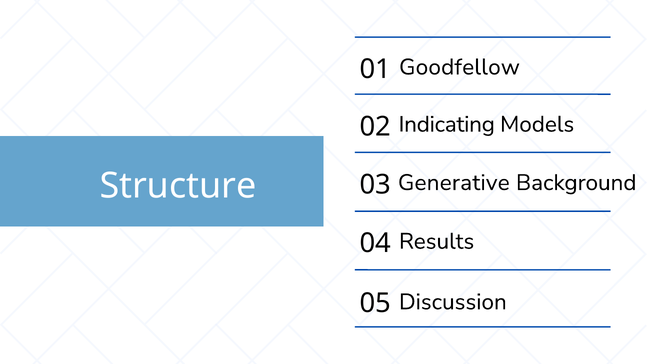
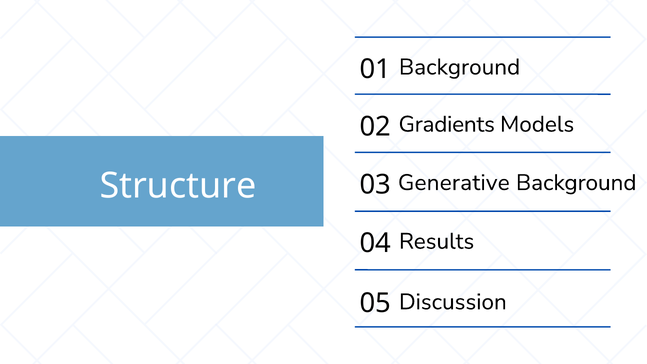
Goodfellow at (459, 67): Goodfellow -> Background
Indicating: Indicating -> Gradients
